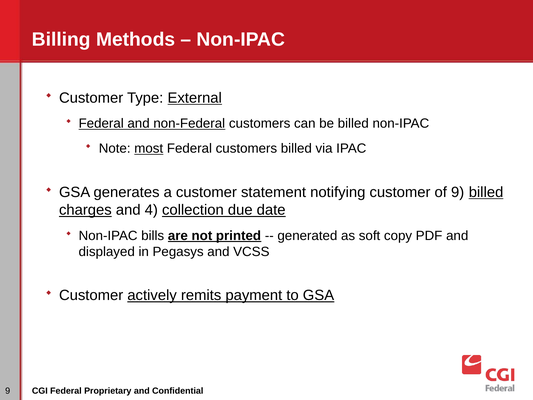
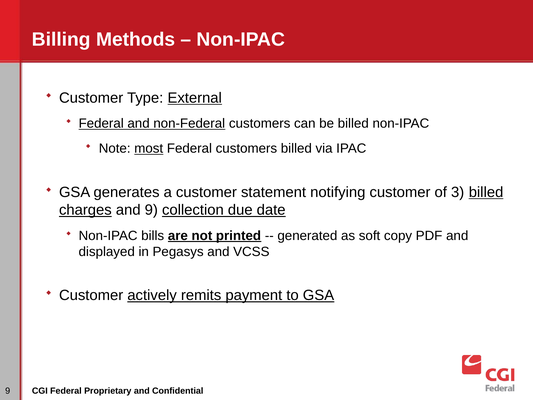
of 9: 9 -> 3
and 4: 4 -> 9
